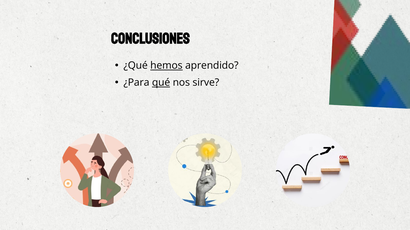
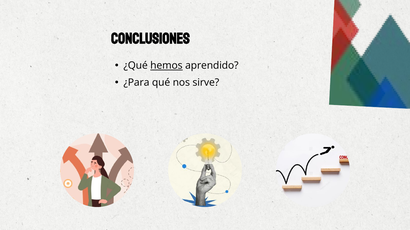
qué underline: present -> none
